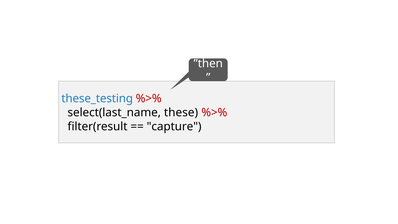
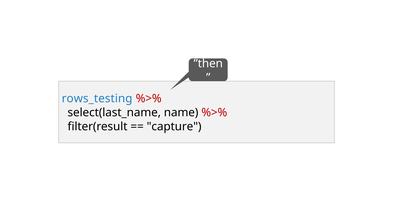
these_testing: these_testing -> rows_testing
these: these -> name
